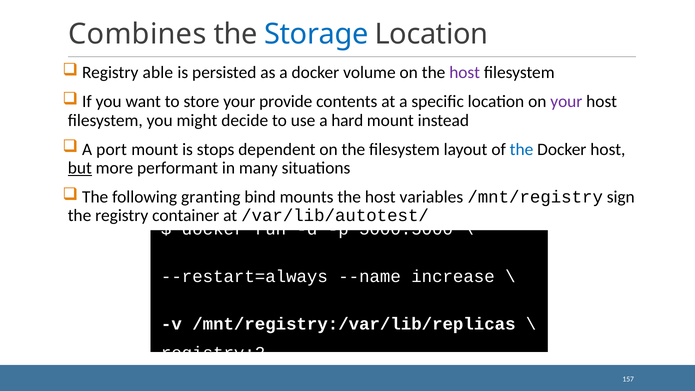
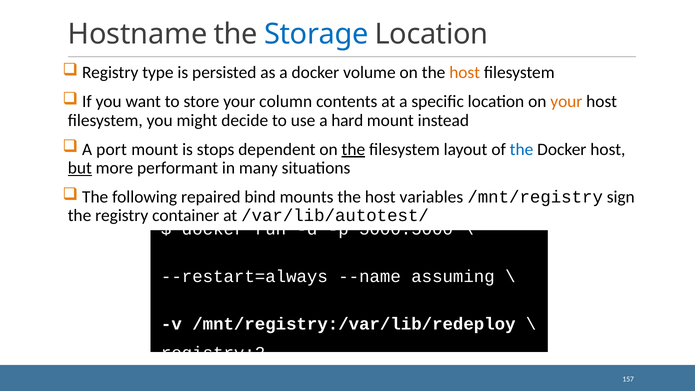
Combines: Combines -> Hostname
able: able -> type
host at (465, 73) colour: purple -> orange
provide: provide -> column
your at (566, 102) colour: purple -> orange
the at (353, 149) underline: none -> present
granting: granting -> repaired
increase: increase -> assuming
/mnt/registry:/var/lib/replicas: /mnt/registry:/var/lib/replicas -> /mnt/registry:/var/lib/redeploy
